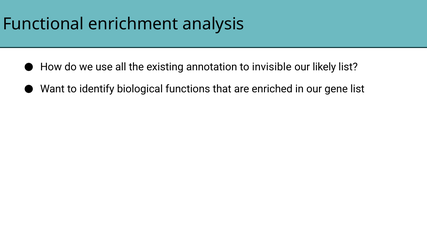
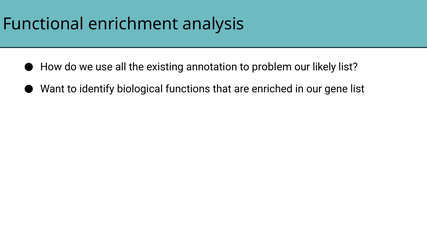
invisible: invisible -> problem
